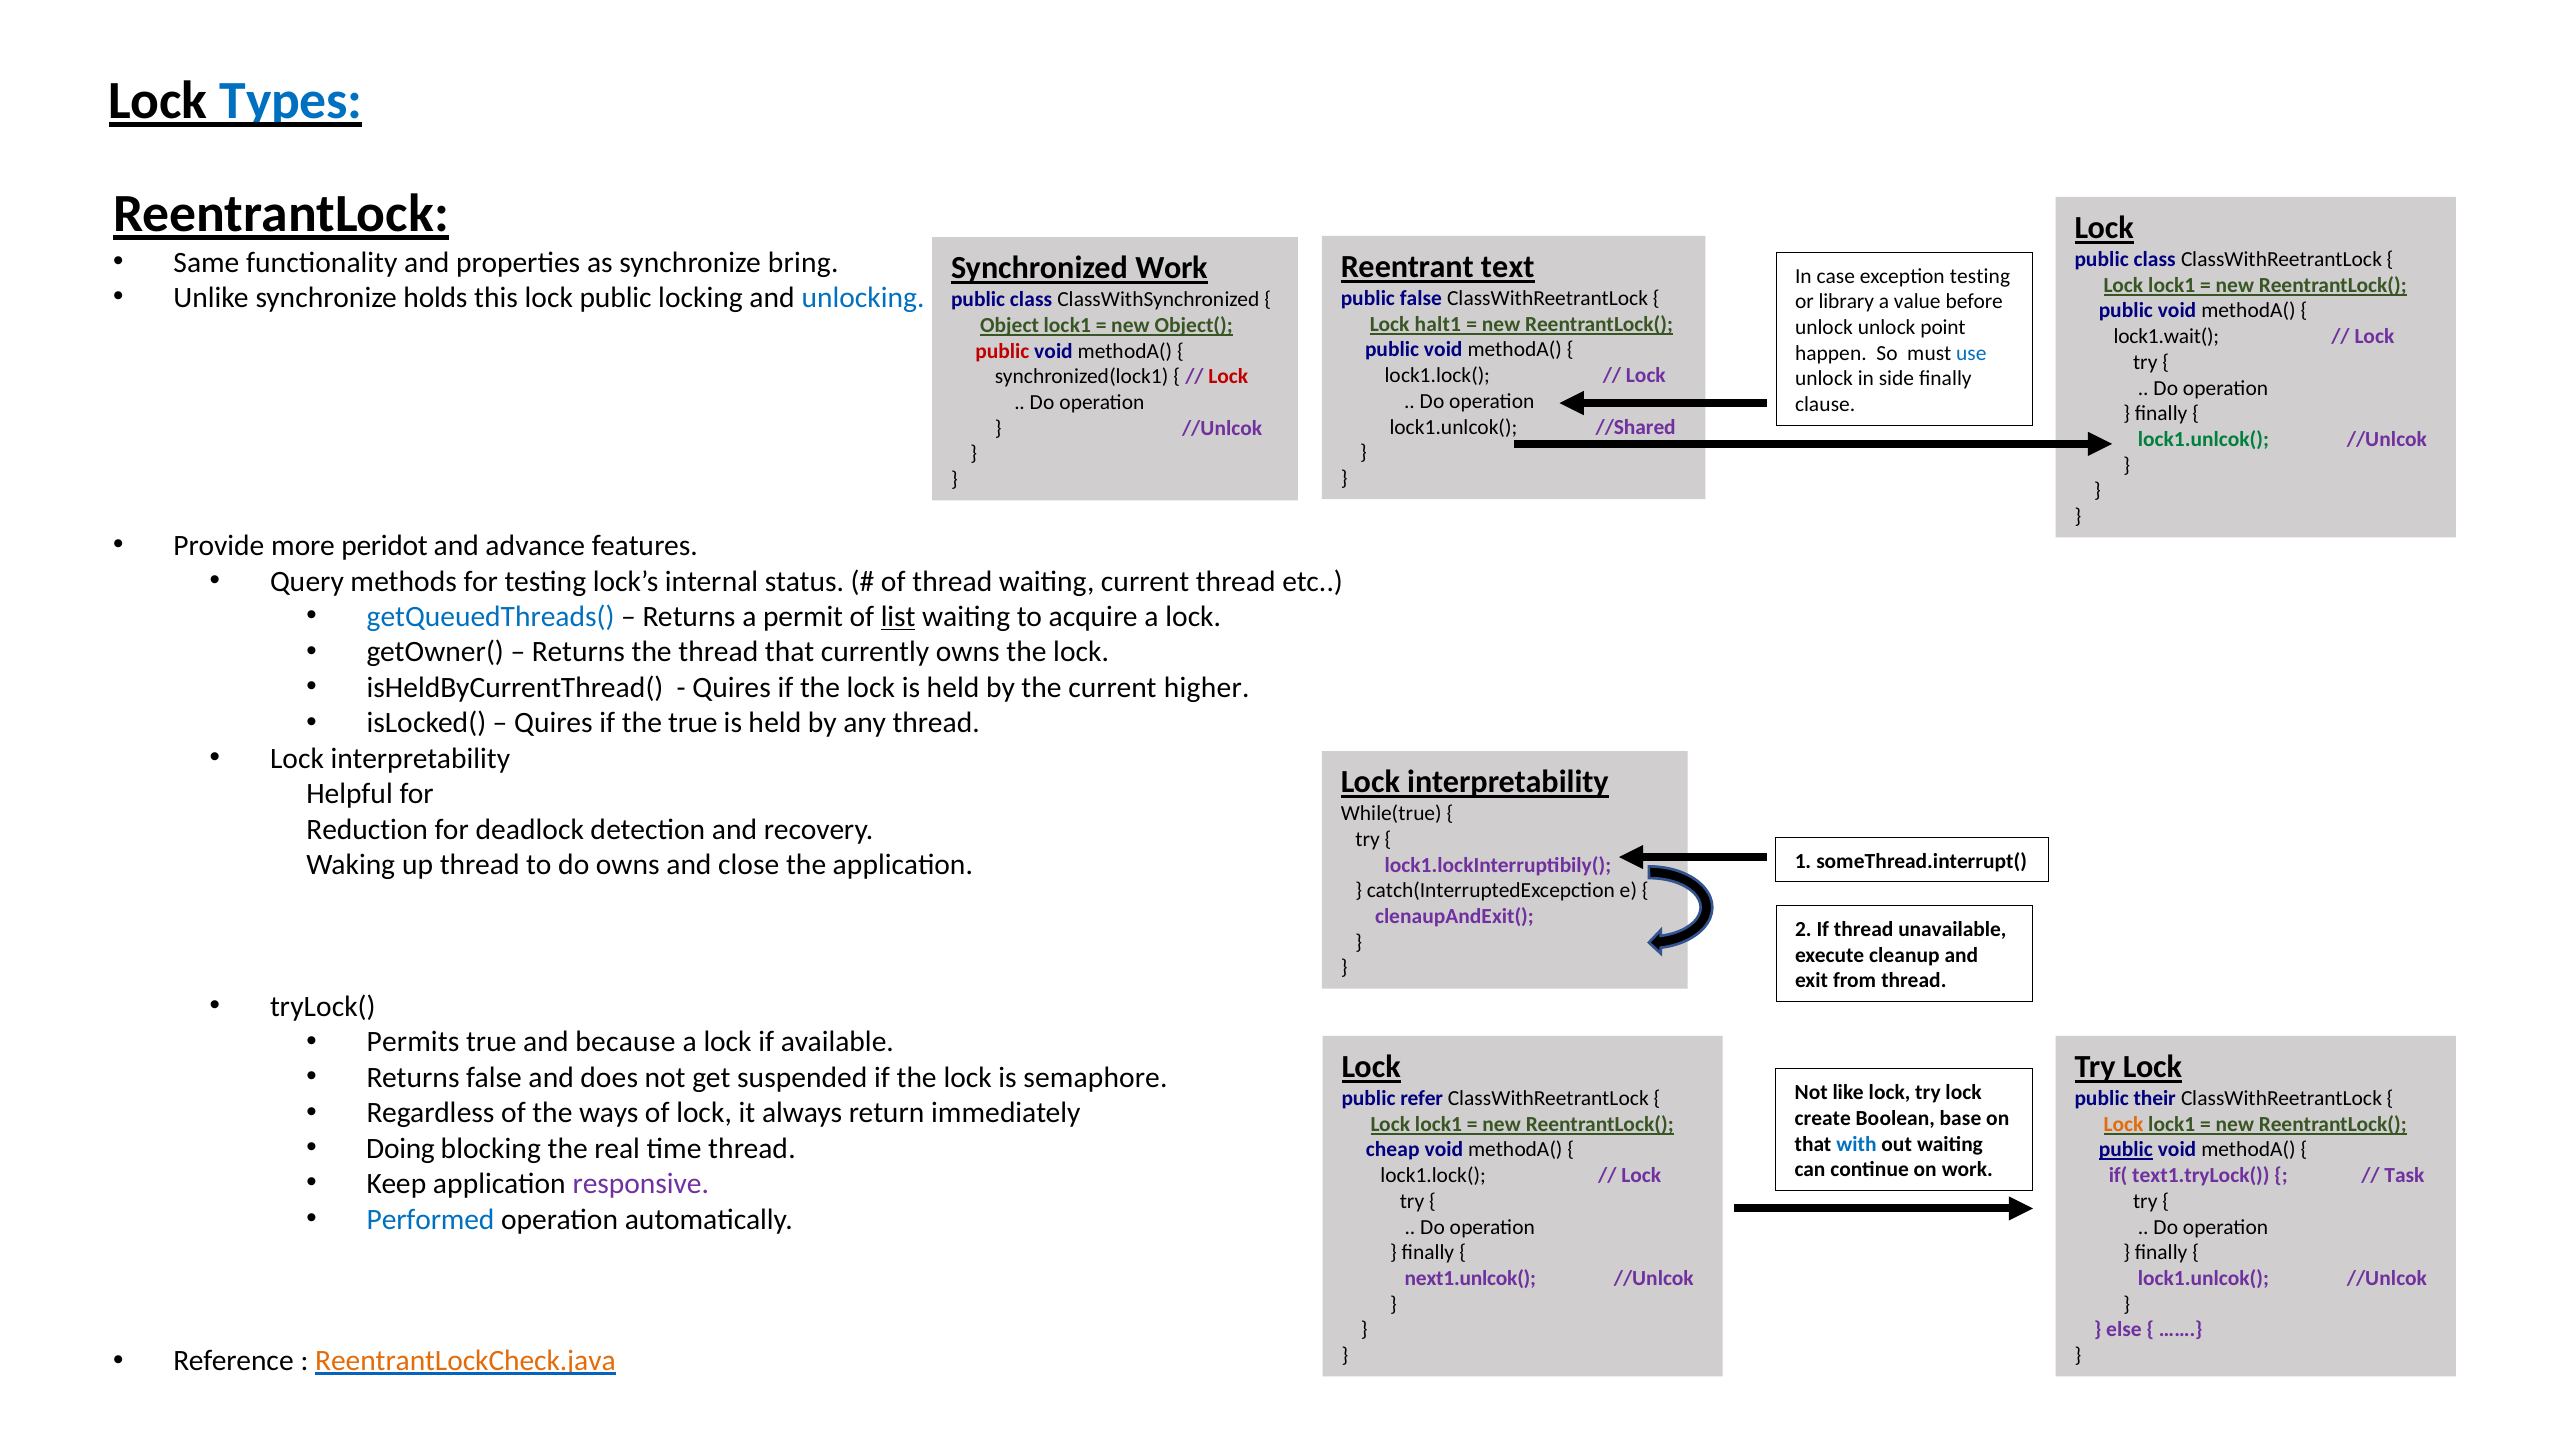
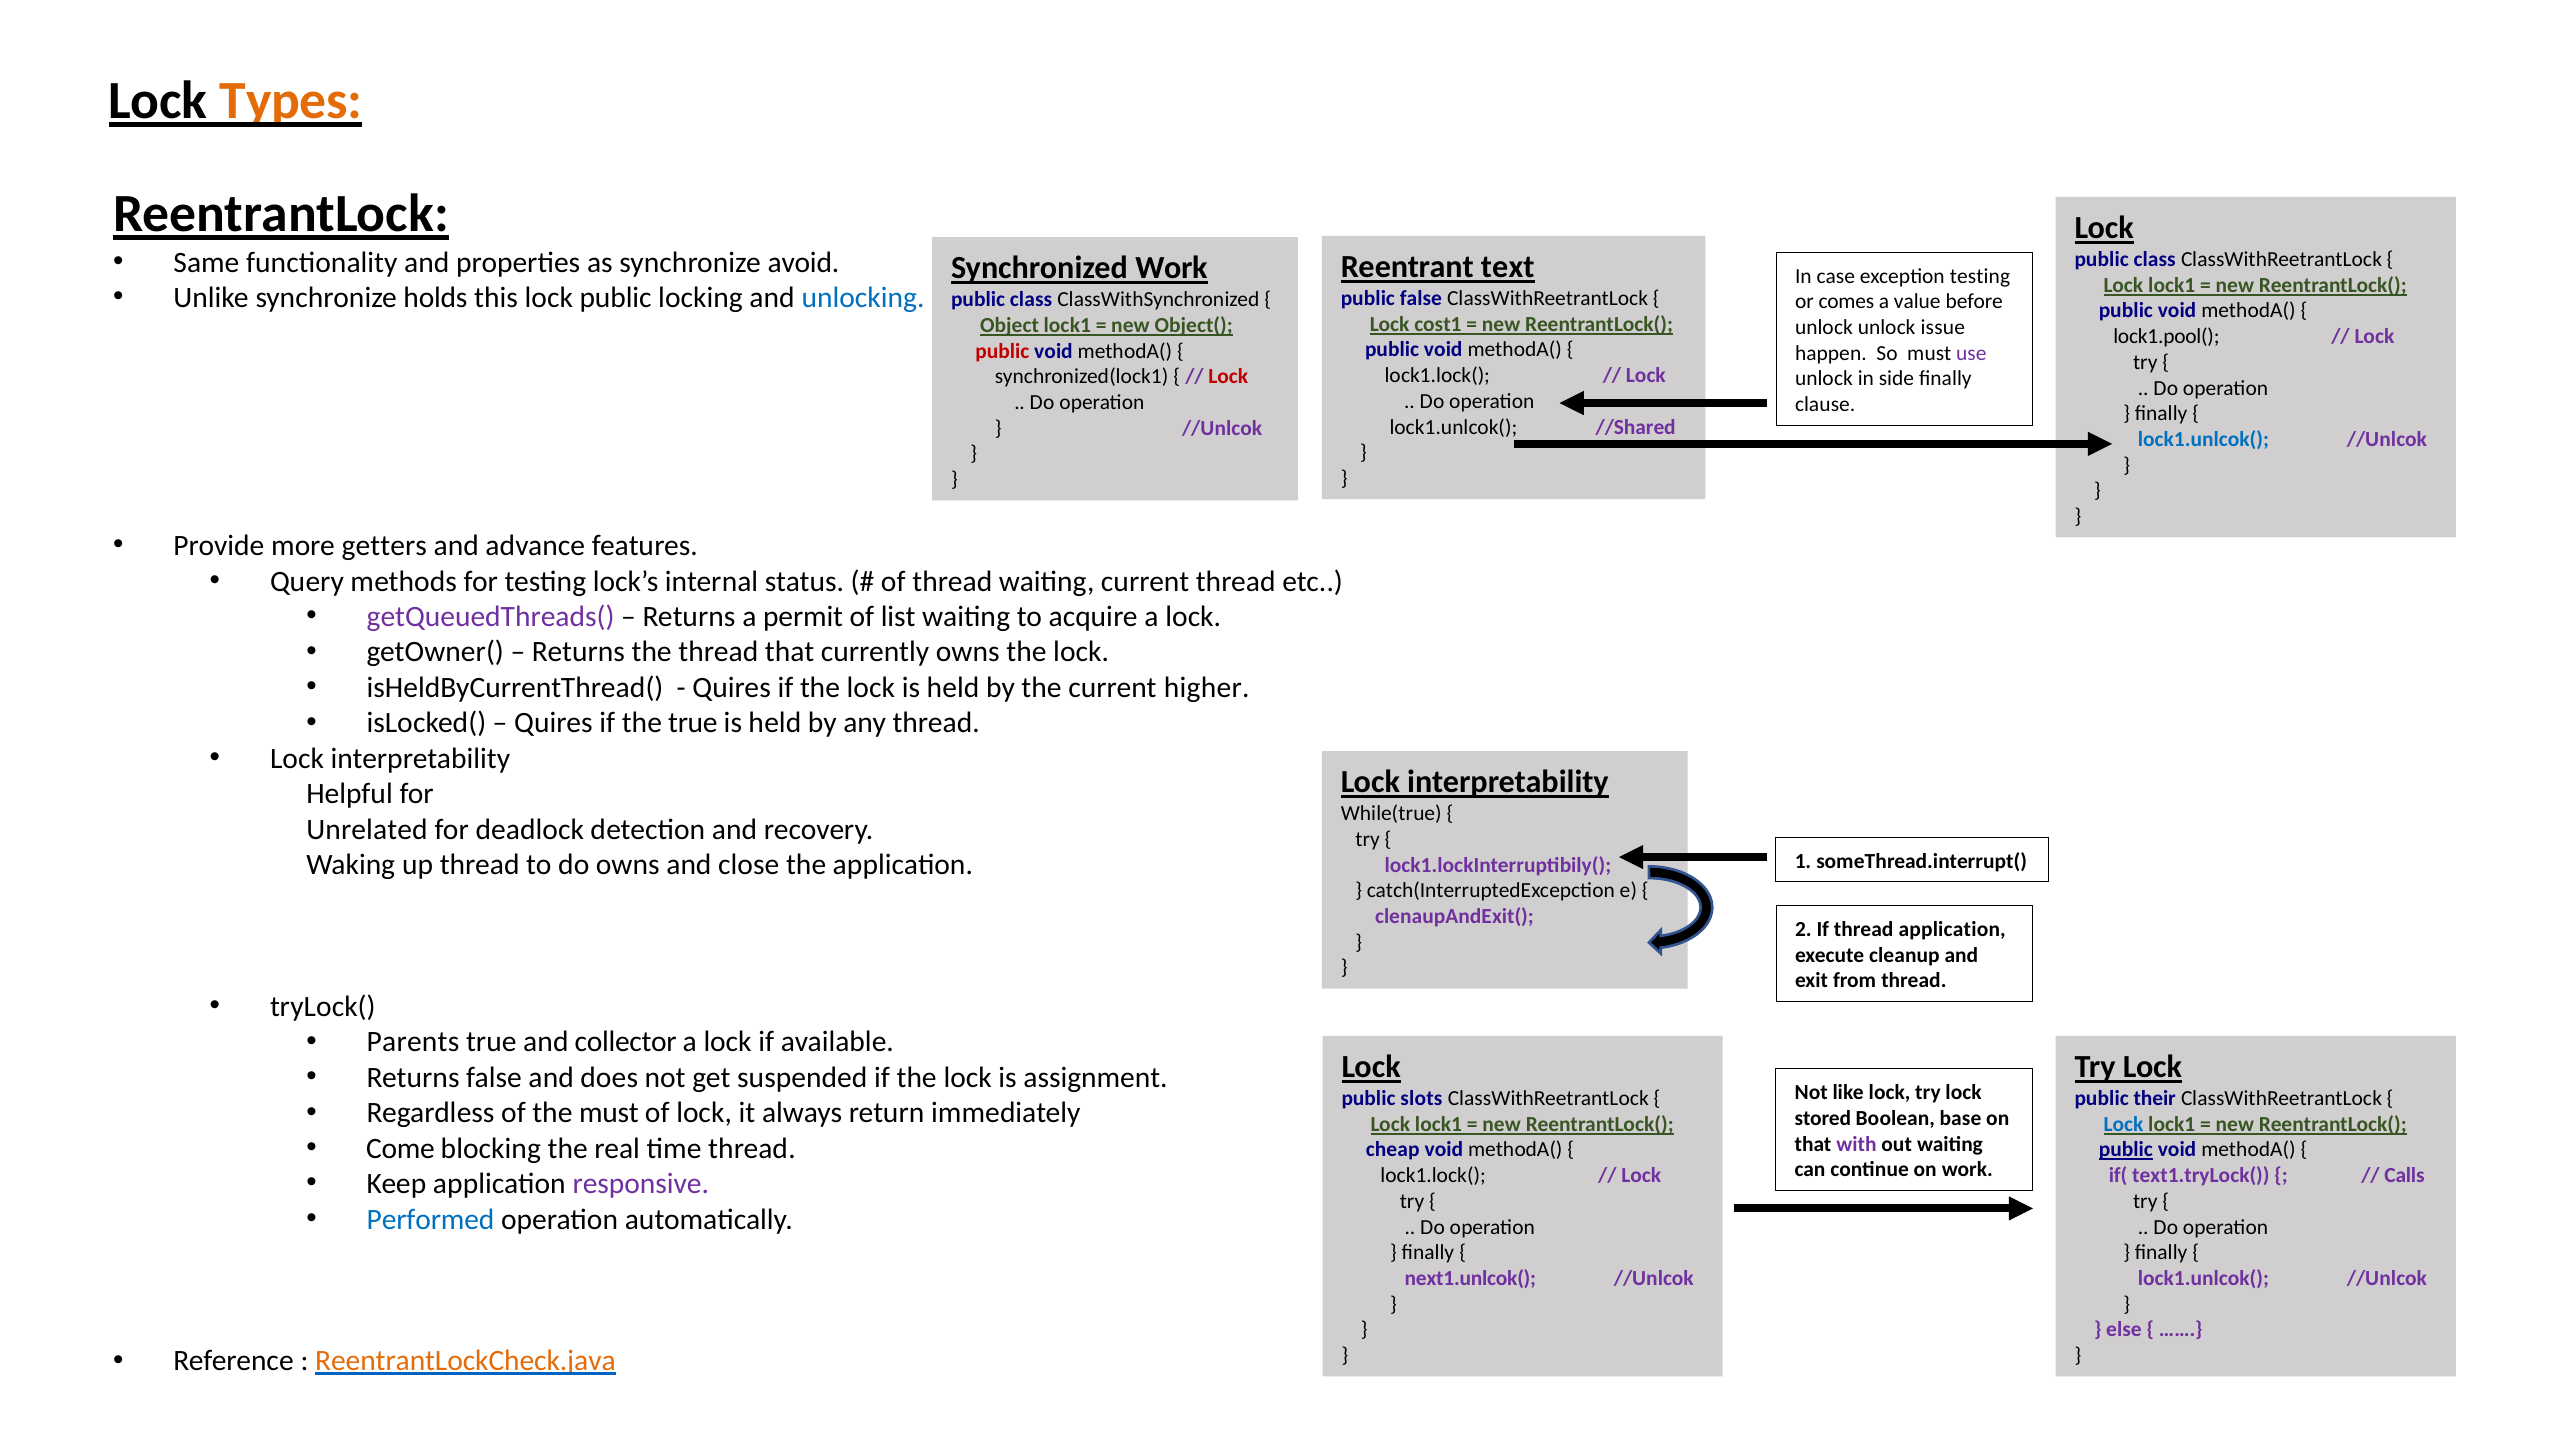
Types colour: blue -> orange
bring: bring -> avoid
library: library -> comes
halt1: halt1 -> cost1
point: point -> issue
lock1.wait(: lock1.wait( -> lock1.pool(
use colour: blue -> purple
lock1.unlcok( at (2203, 439) colour: green -> blue
peridot: peridot -> getters
getQueuedThreads( colour: blue -> purple
list underline: present -> none
Reduction: Reduction -> Unrelated
thread unavailable: unavailable -> application
Permits: Permits -> Parents
because: because -> collector
semaphore: semaphore -> assignment
refer: refer -> slots
the ways: ways -> must
create: create -> stored
Lock at (2124, 1124) colour: orange -> blue
Doing: Doing -> Come
with colour: blue -> purple
Task: Task -> Calls
